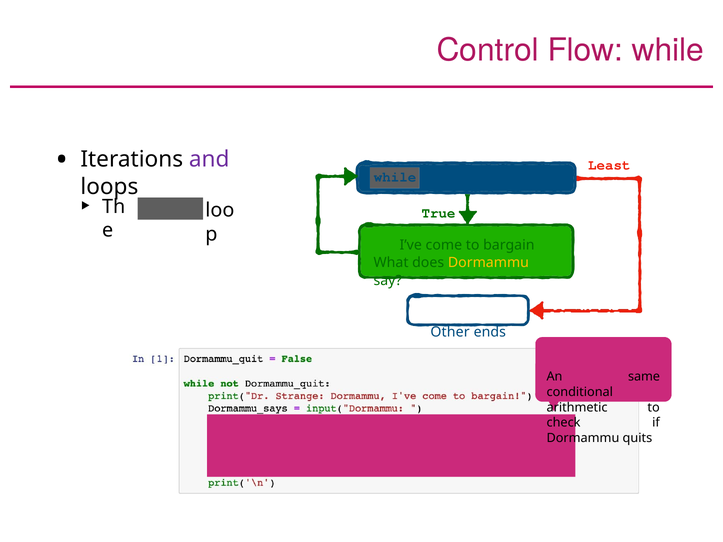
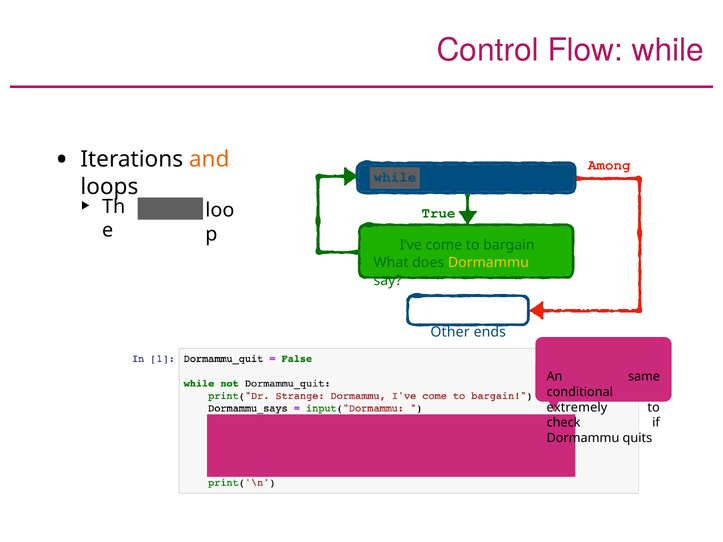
and colour: purple -> orange
Least: Least -> Among
arithmetic: arithmetic -> extremely
